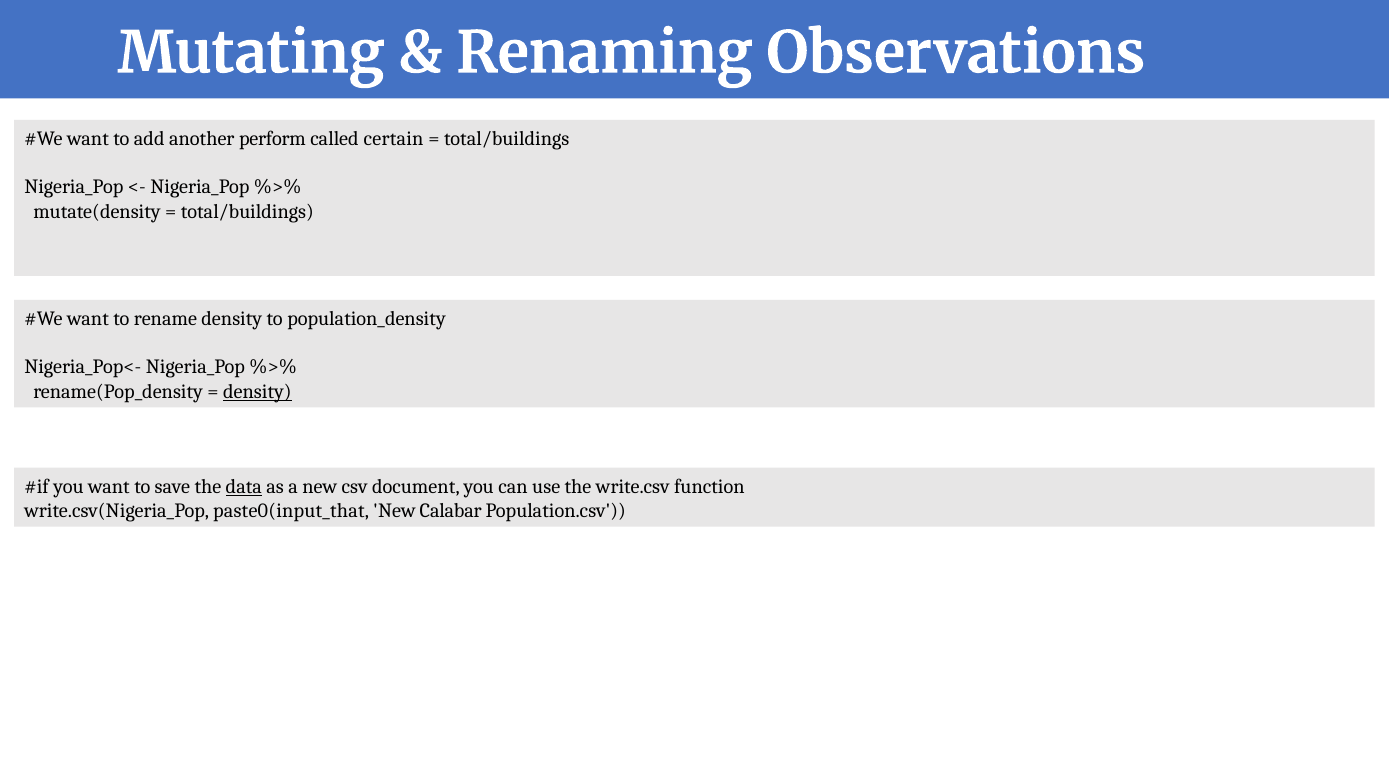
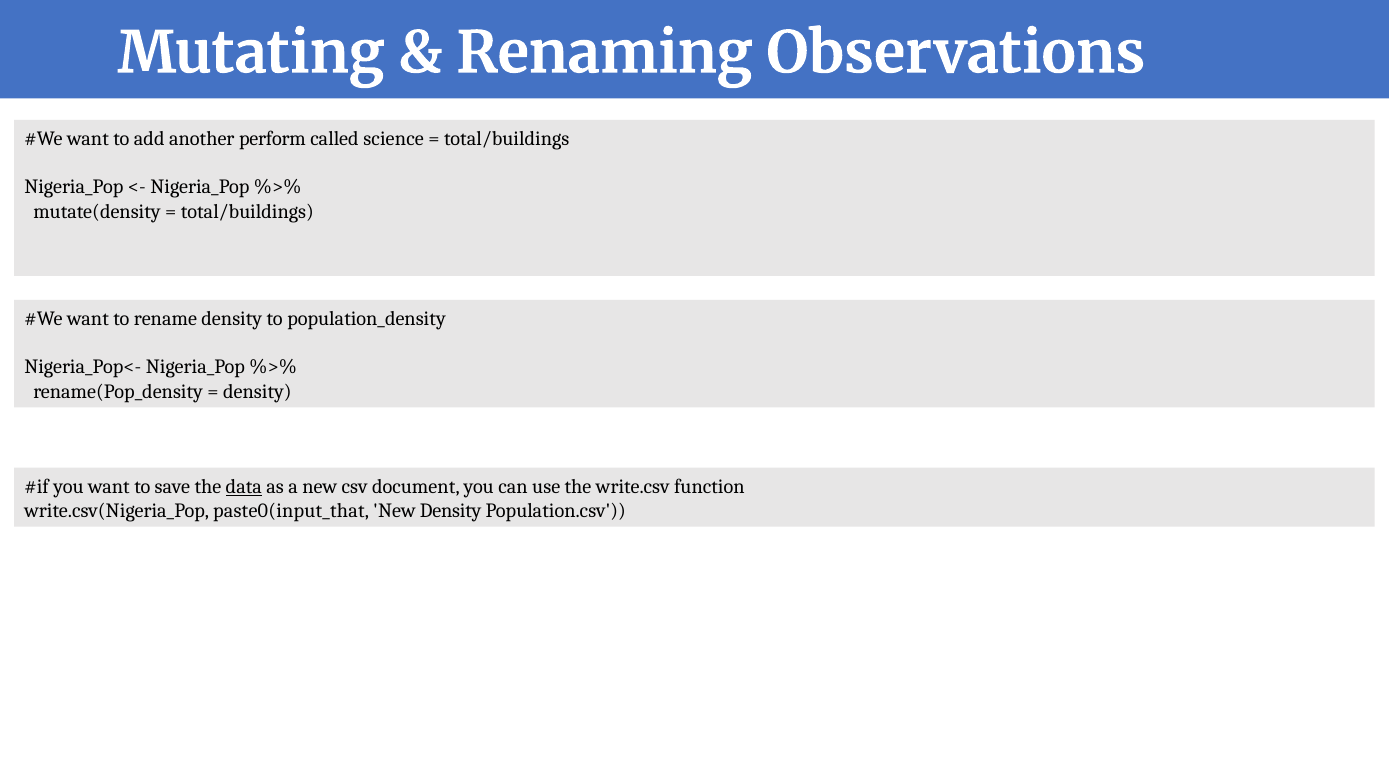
certain: certain -> science
density at (257, 392) underline: present -> none
New Calabar: Calabar -> Density
